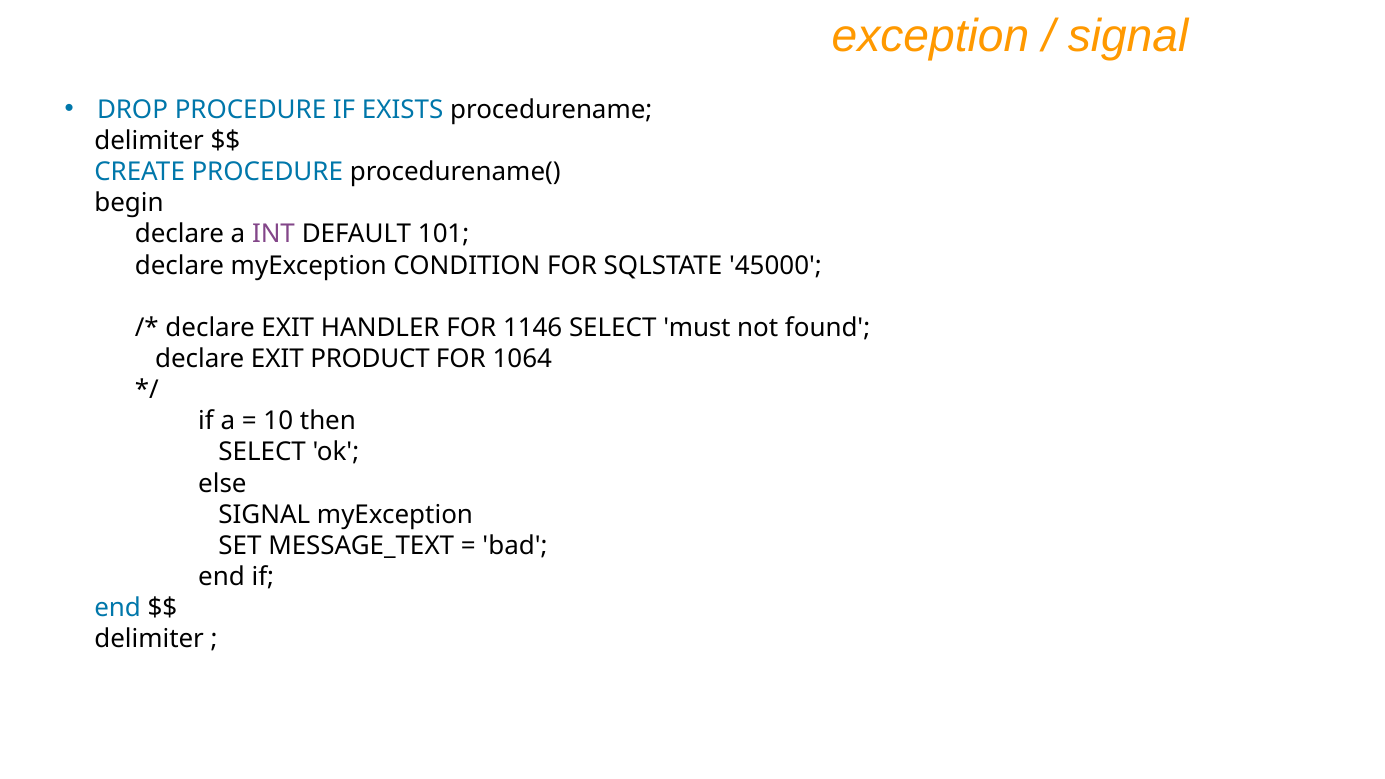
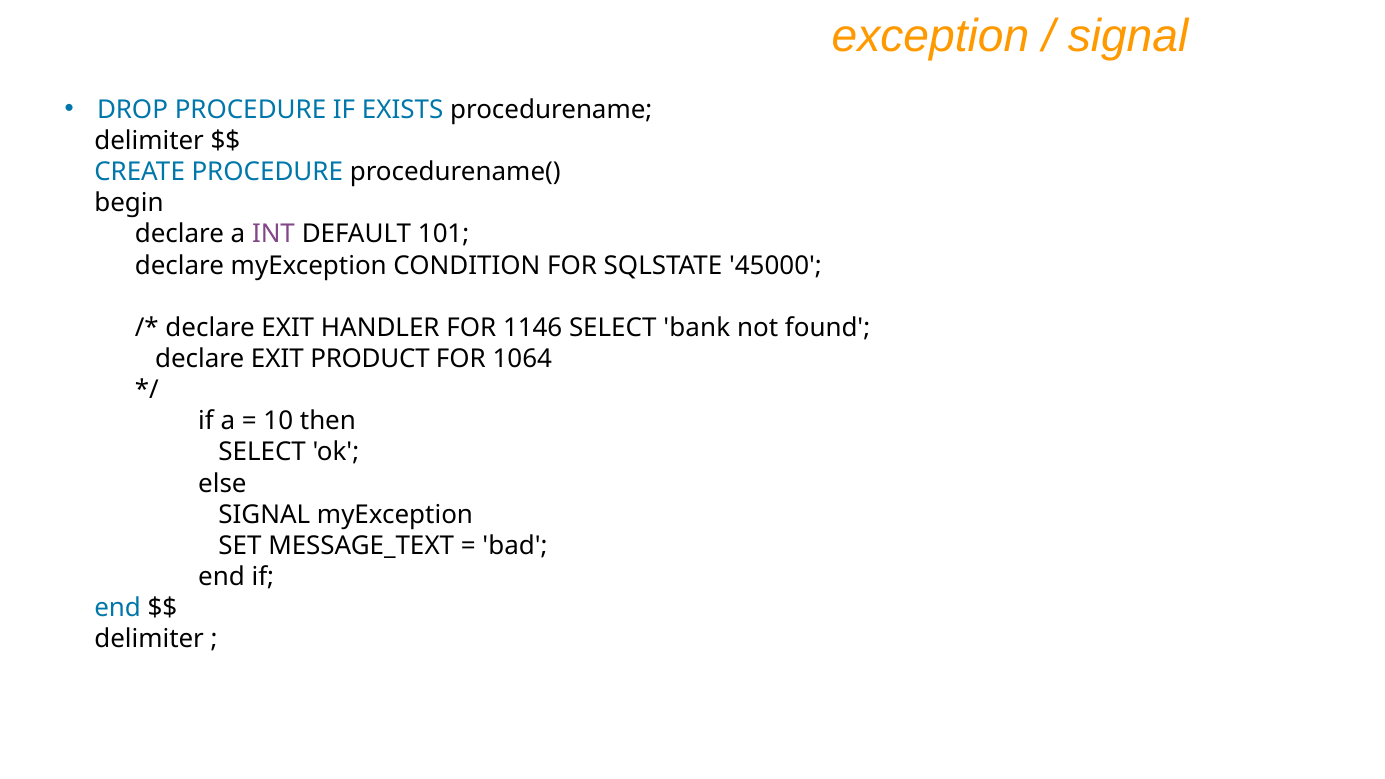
must: must -> bank
